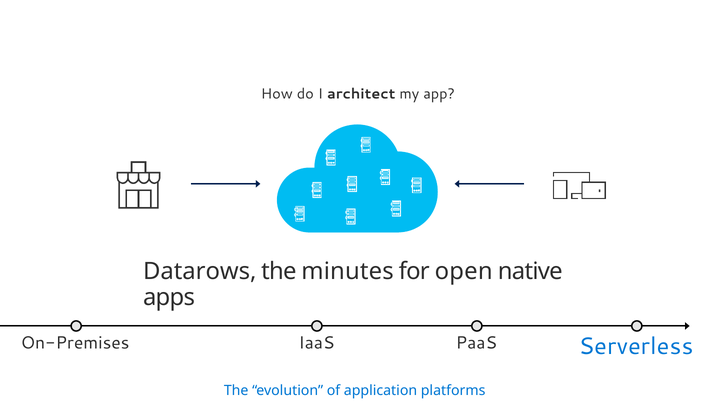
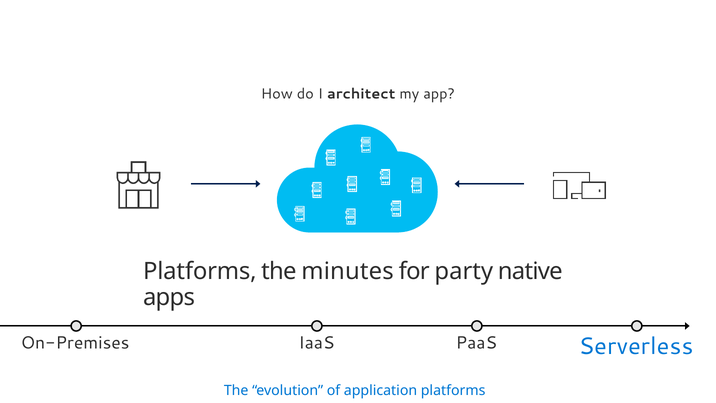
Datarows at (200, 271): Datarows -> Platforms
open: open -> party
